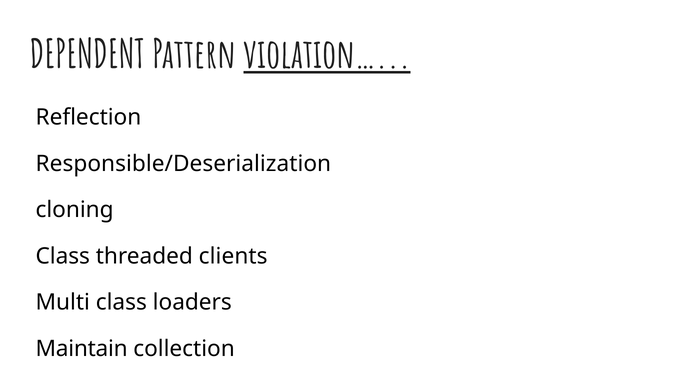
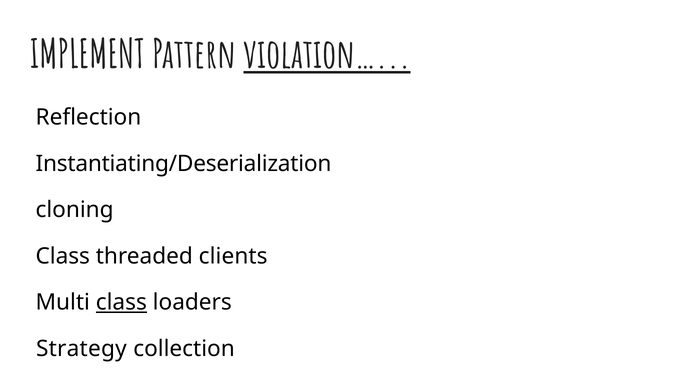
DEPENDENT: DEPENDENT -> IMPLEMENT
Responsible/Deserialization: Responsible/Deserialization -> Instantiating/Deserialization
class at (121, 302) underline: none -> present
Maintain: Maintain -> Strategy
